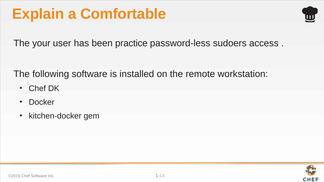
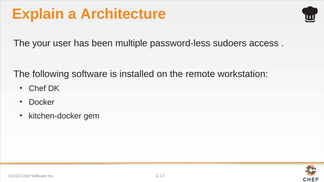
Comfortable: Comfortable -> Architecture
practice: practice -> multiple
